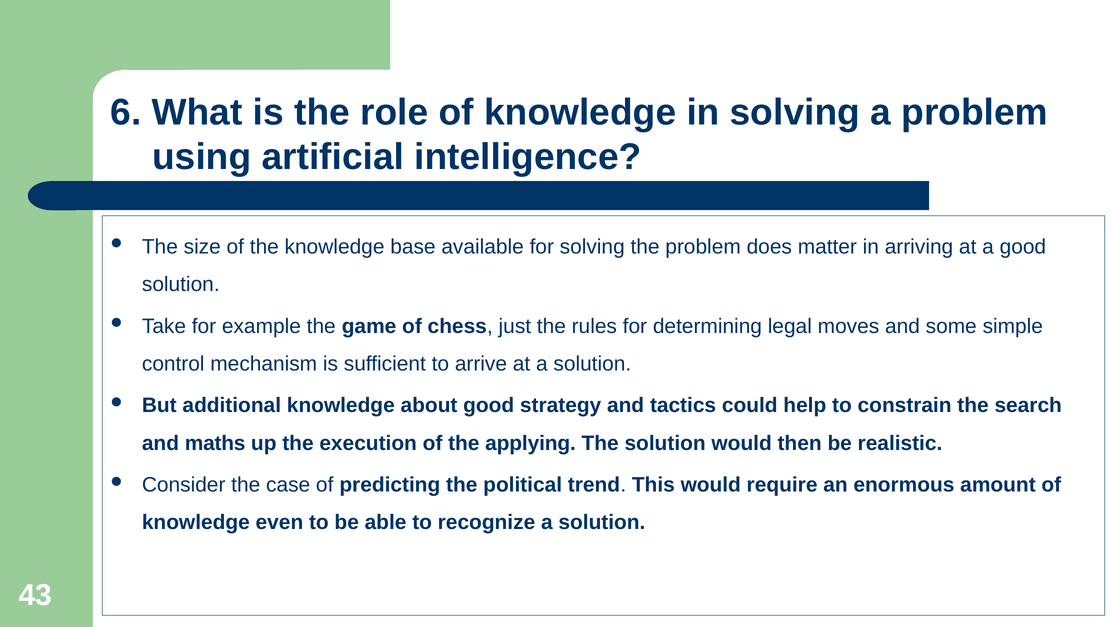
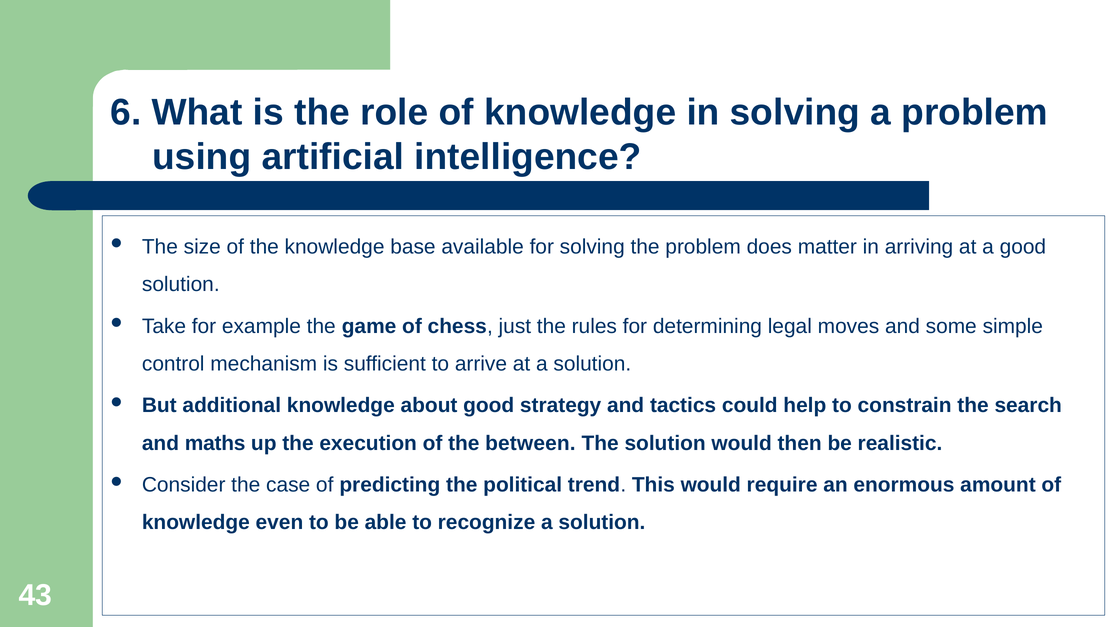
applying: applying -> between
